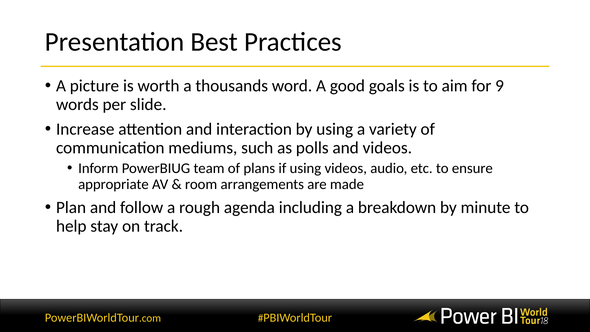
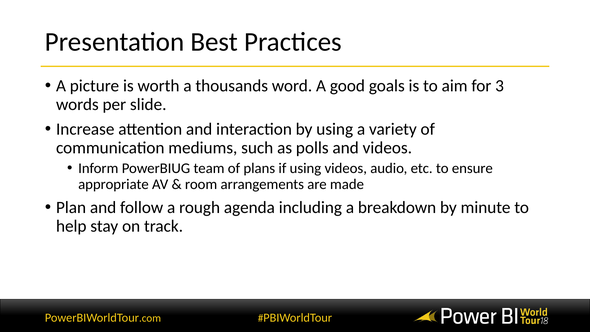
9: 9 -> 3
